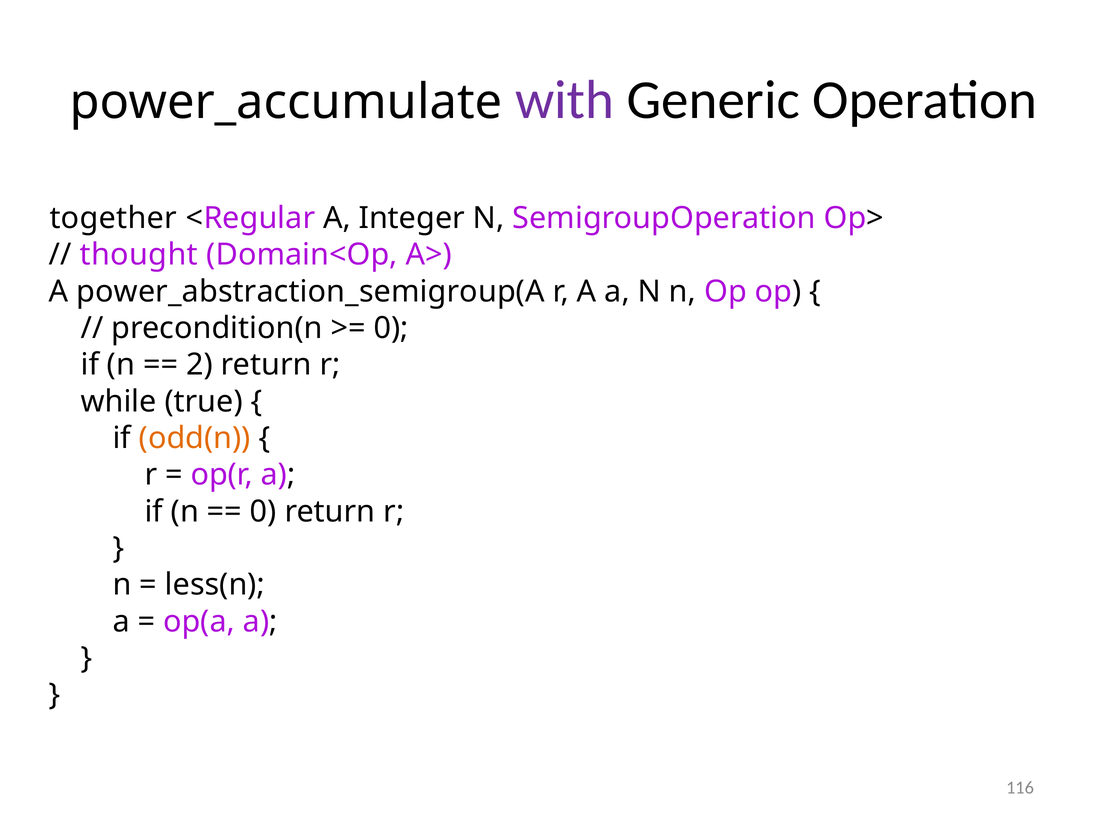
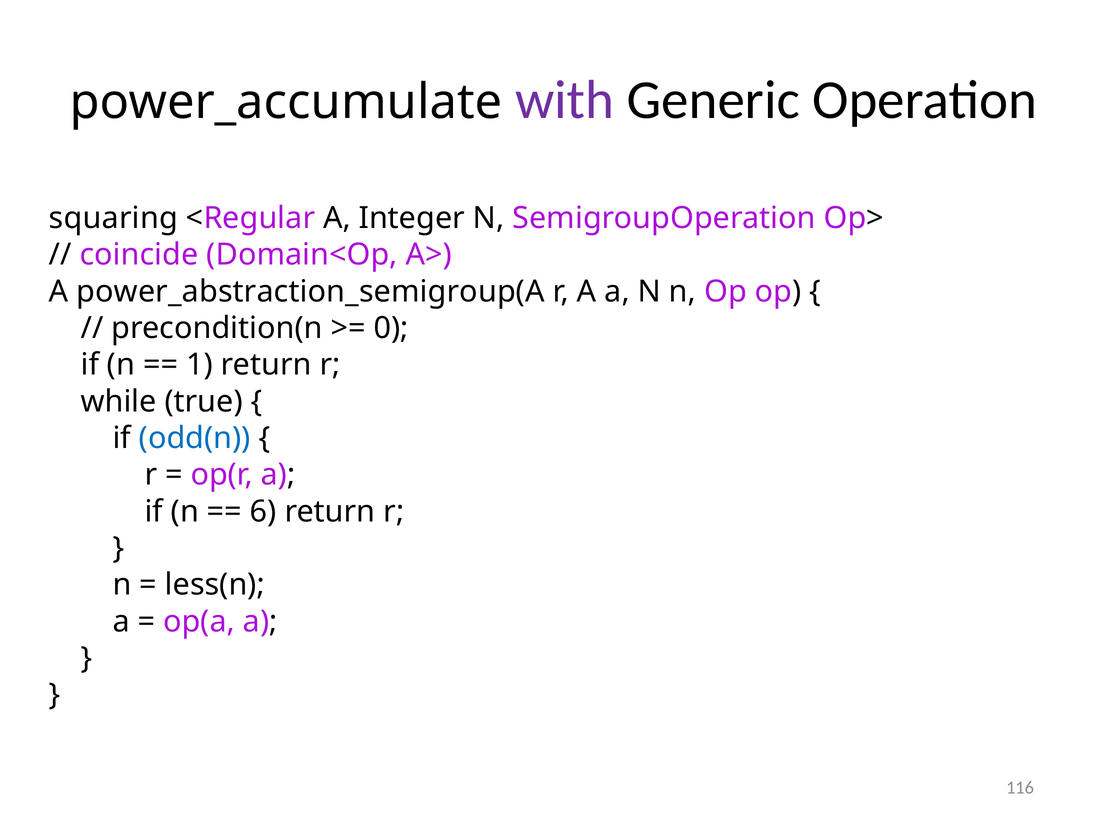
together: together -> squaring
thought: thought -> coincide
2: 2 -> 1
odd(n colour: orange -> blue
0 at (263, 512): 0 -> 6
